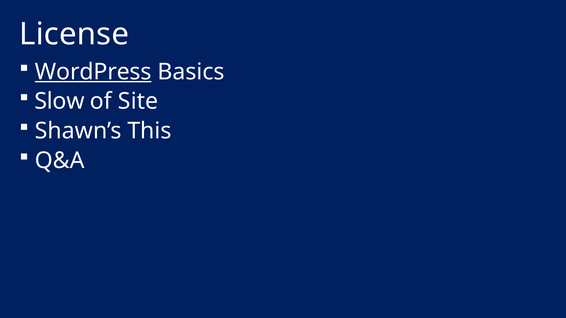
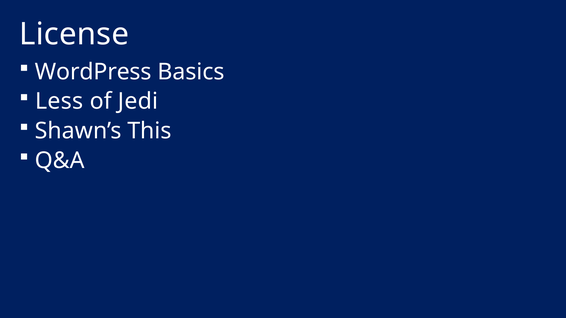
WordPress underline: present -> none
Slow: Slow -> Less
Site: Site -> Jedi
